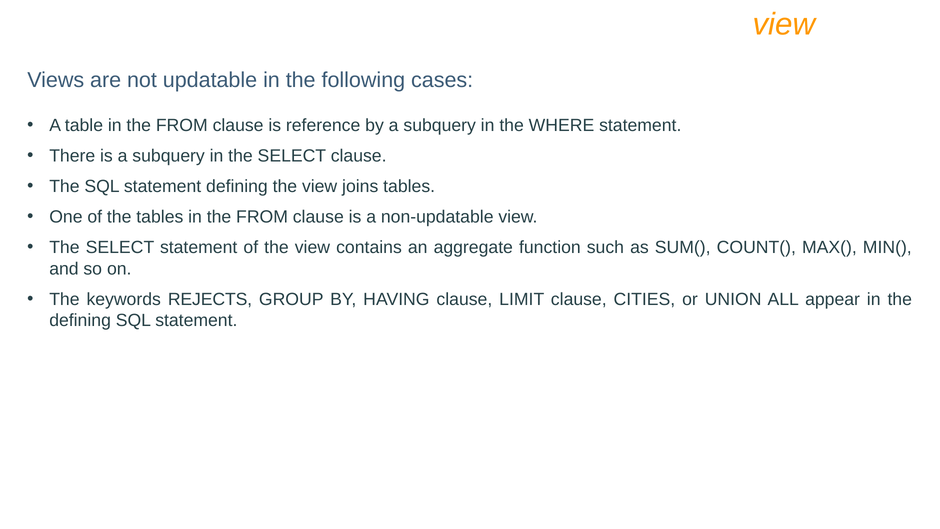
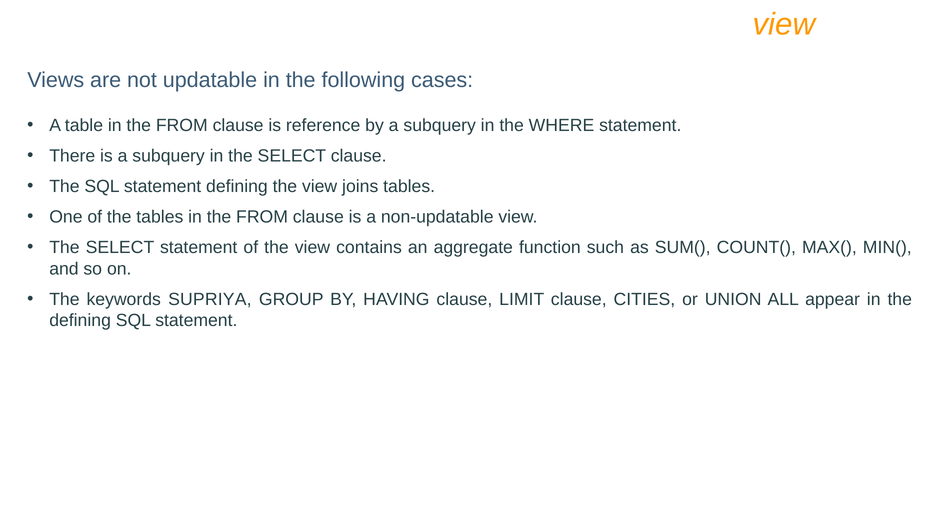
REJECTS: REJECTS -> SUPRIYA
